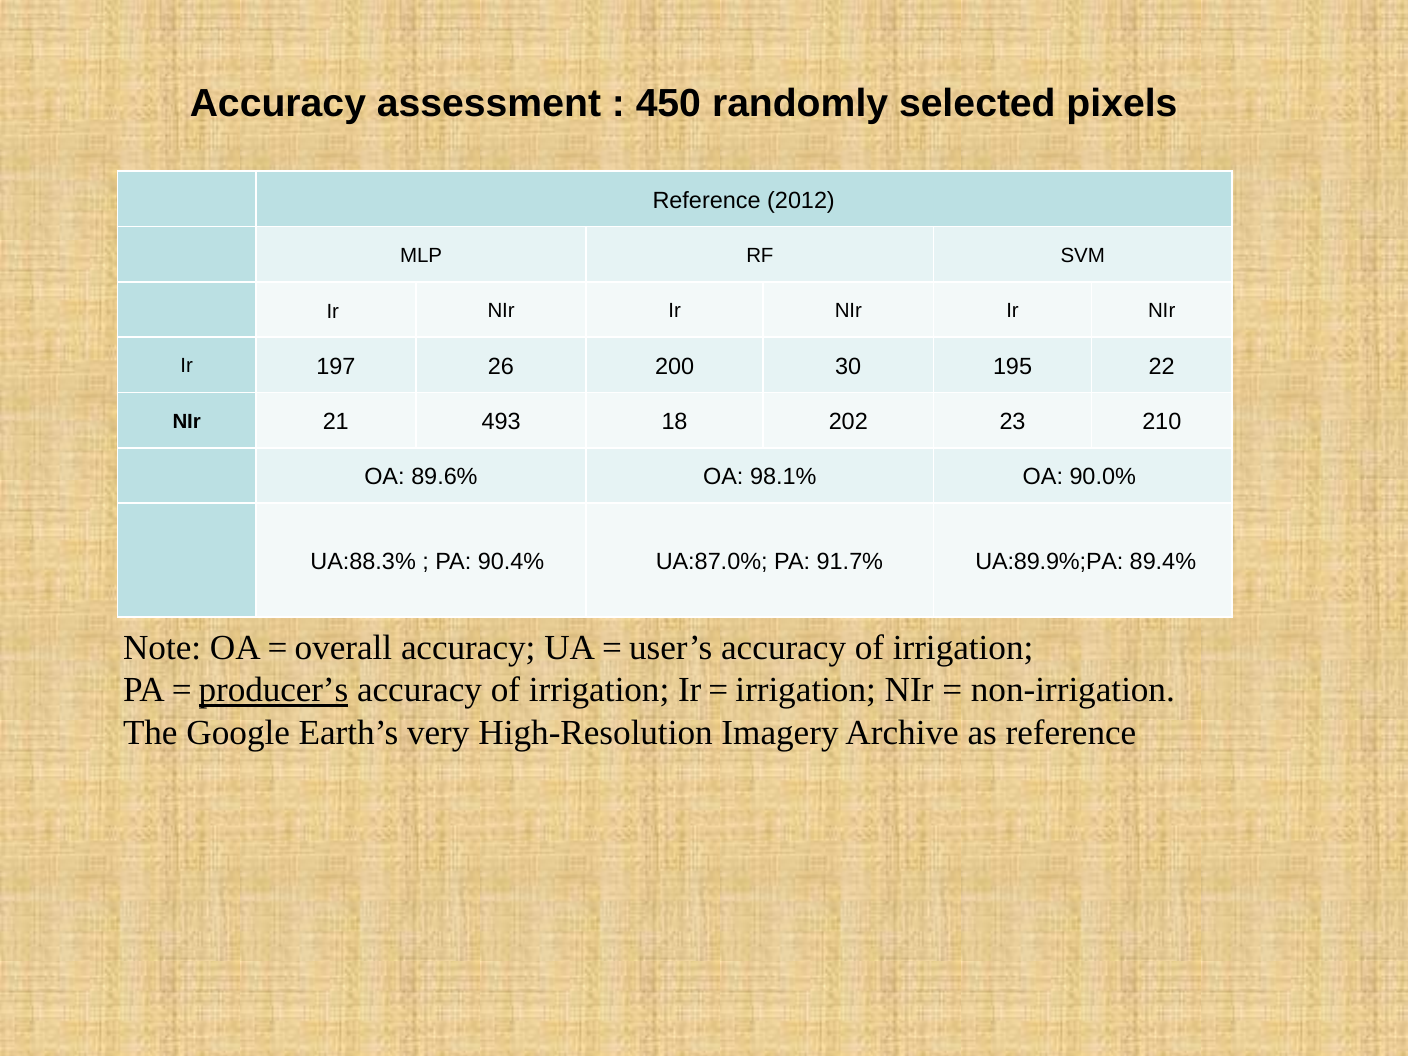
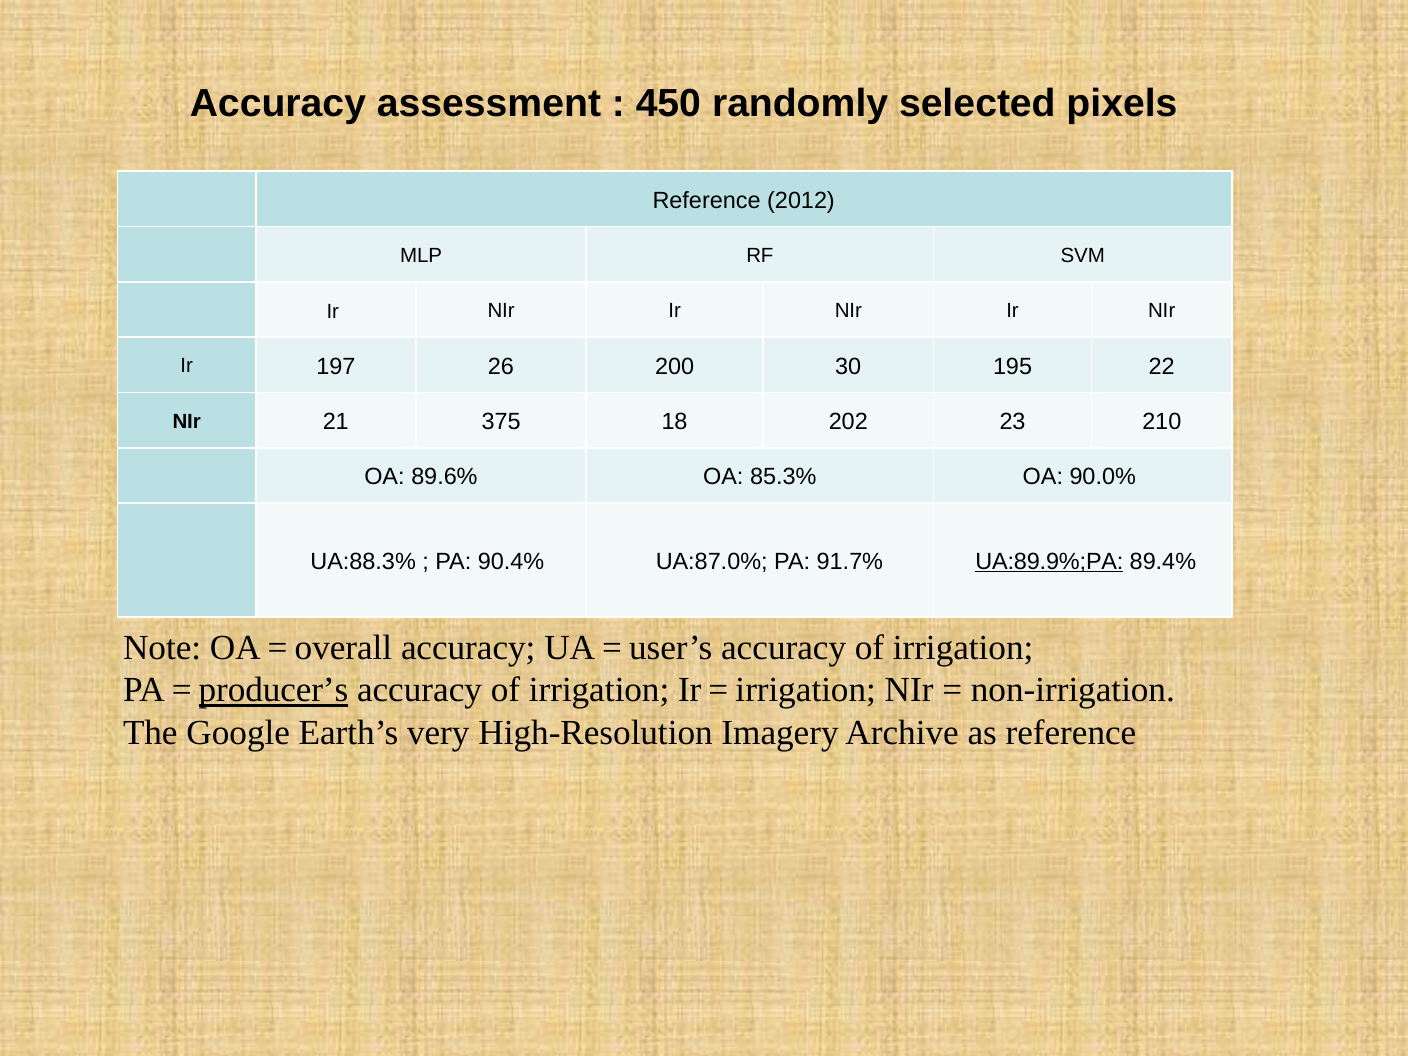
493: 493 -> 375
98.1%: 98.1% -> 85.3%
UA:89.9%;PA underline: none -> present
